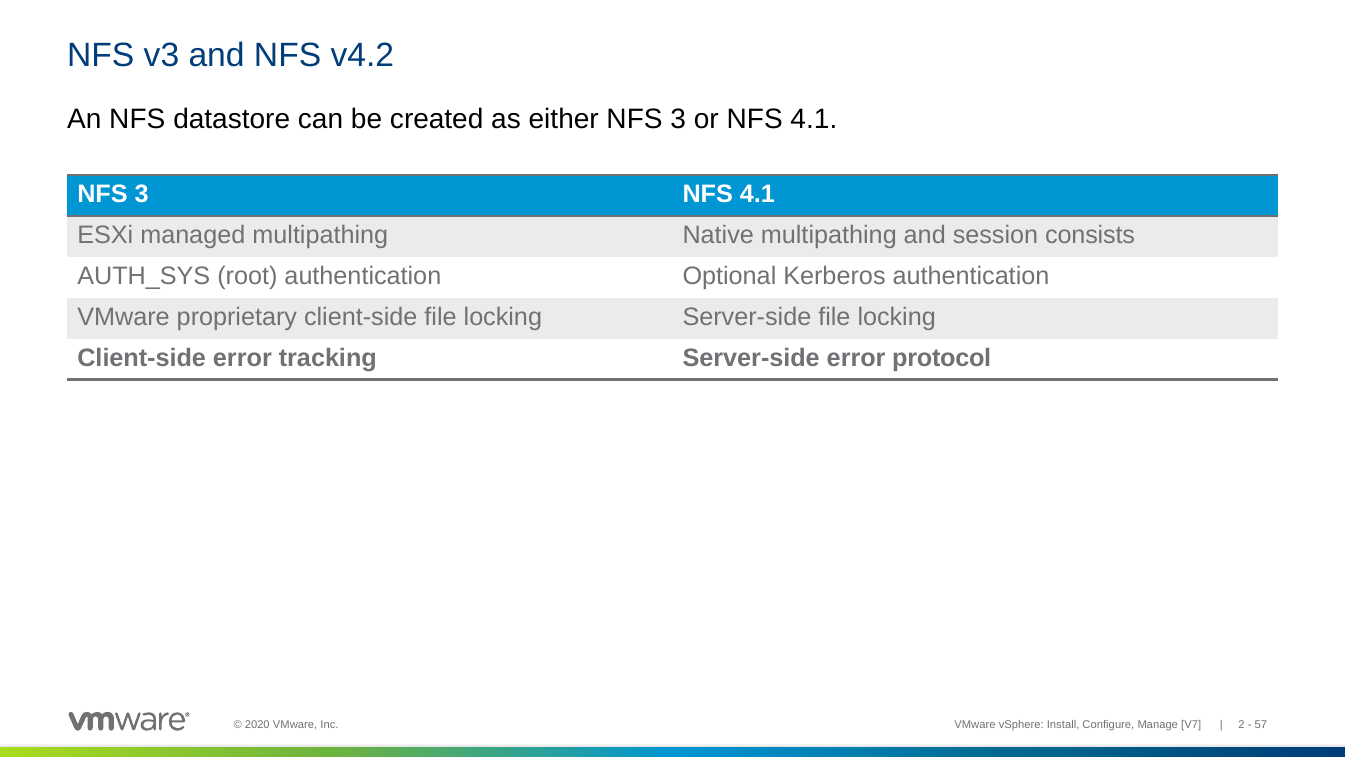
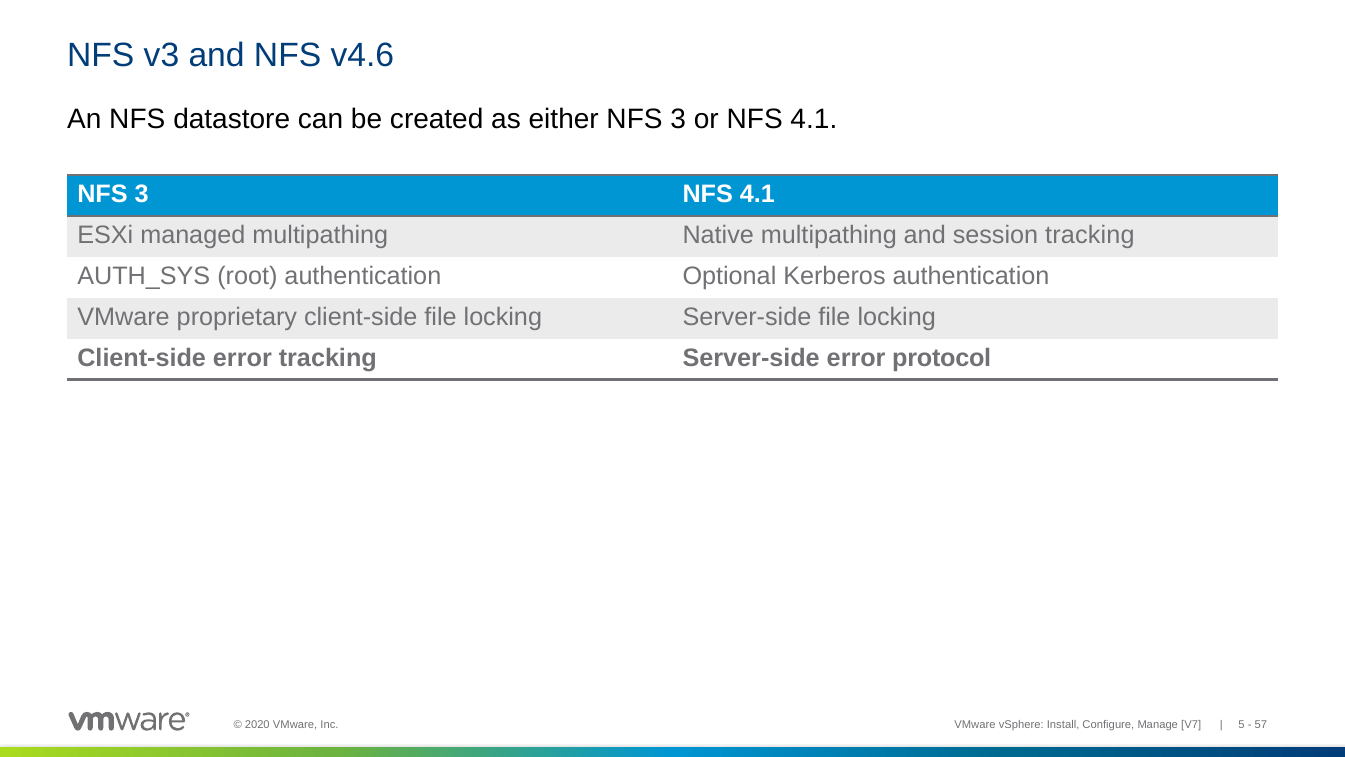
v4.2: v4.2 -> v4.6
session consists: consists -> tracking
2: 2 -> 5
